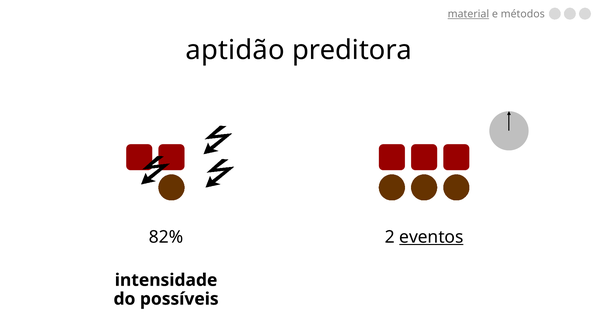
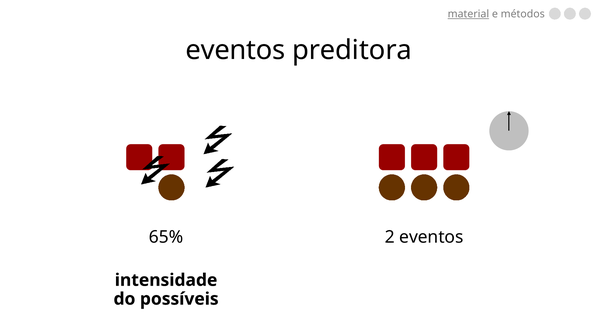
aptidão at (235, 50): aptidão -> eventos
82%: 82% -> 65%
eventos at (431, 237) underline: present -> none
